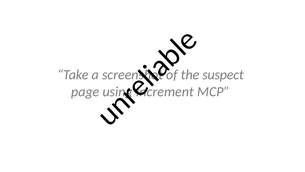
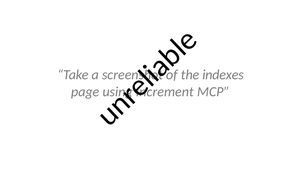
suspect: suspect -> indexes
